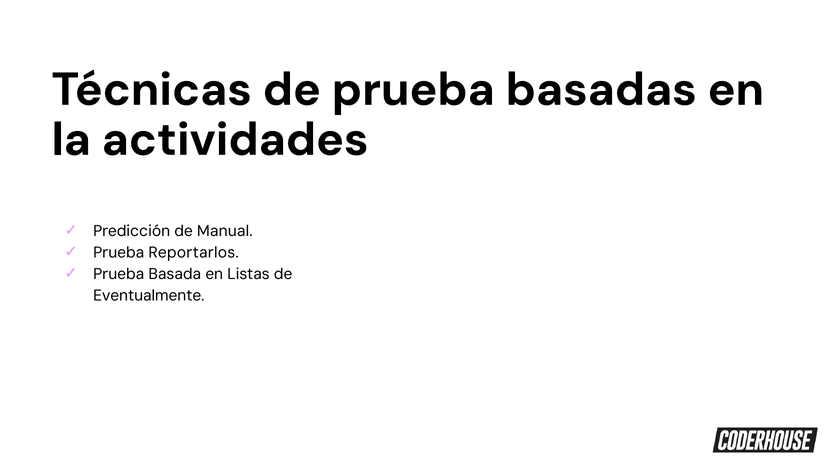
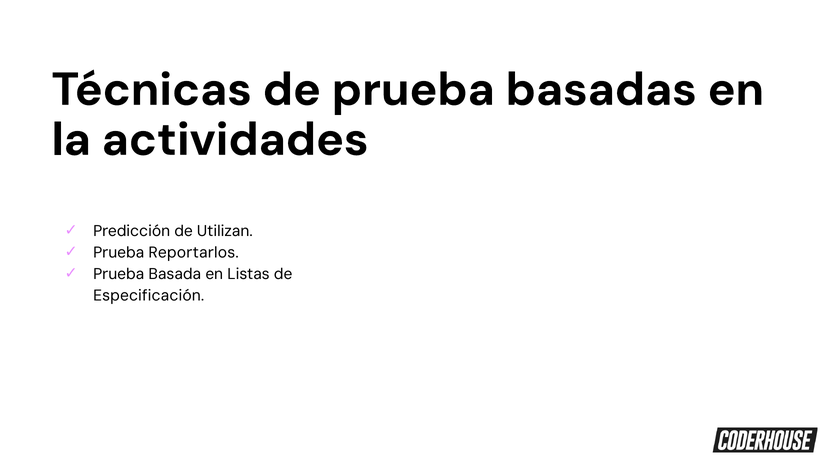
Manual: Manual -> Utilizan
Eventualmente: Eventualmente -> Especificación
